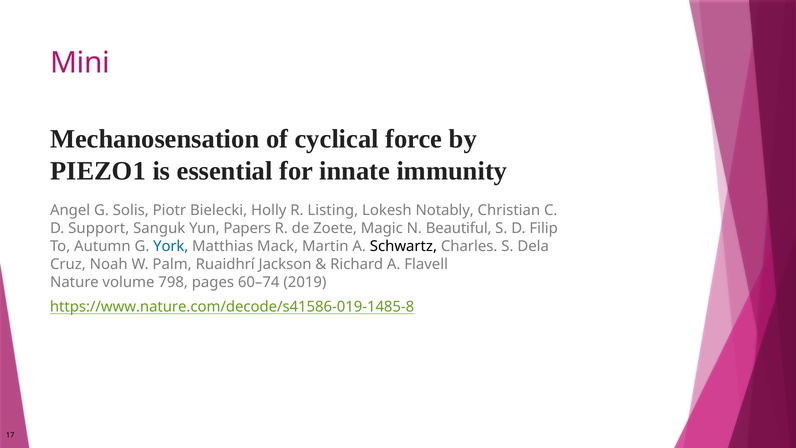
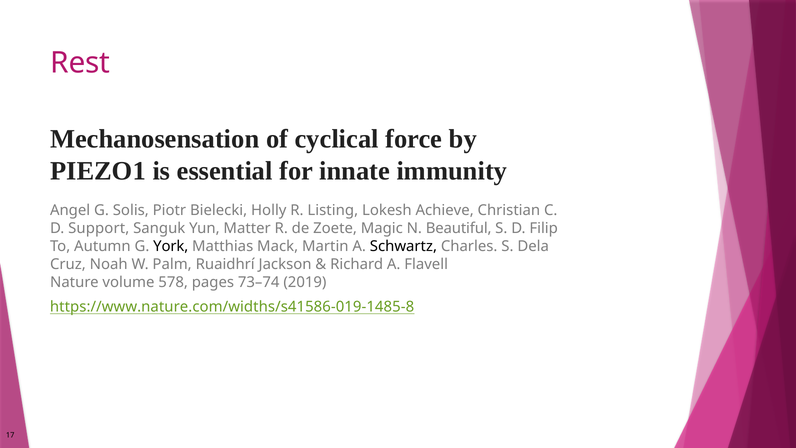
Mini: Mini -> Rest
Notably: Notably -> Achieve
Papers: Papers -> Matter
York colour: blue -> black
798: 798 -> 578
60–74: 60–74 -> 73–74
https://www.nature.com/decode/s41586-019-1485-8: https://www.nature.com/decode/s41586-019-1485-8 -> https://www.nature.com/widths/s41586-019-1485-8
